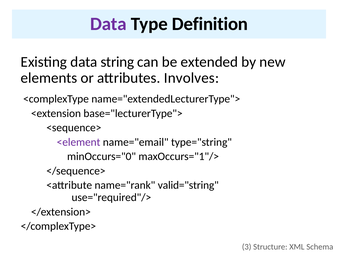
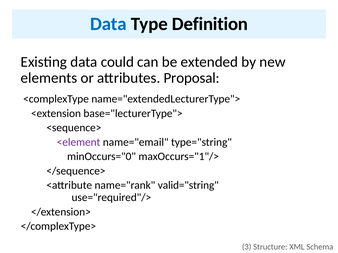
Data at (108, 24) colour: purple -> blue
string: string -> could
Involves: Involves -> Proposal
